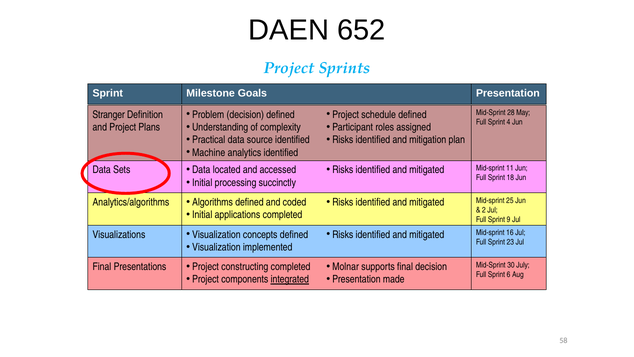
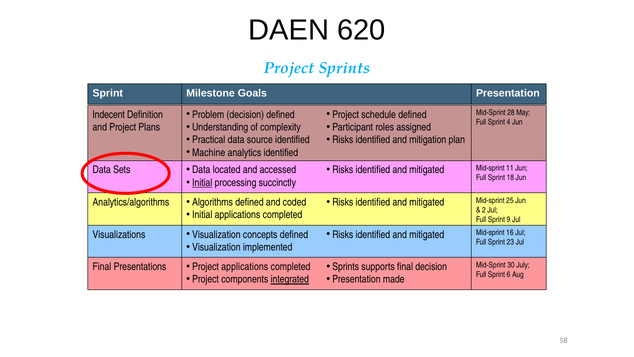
652: 652 -> 620
Stranger: Stranger -> Indecent
Initial at (202, 182) underline: none -> present
Molnar at (346, 266): Molnar -> Sprints
Project constructing: constructing -> applications
